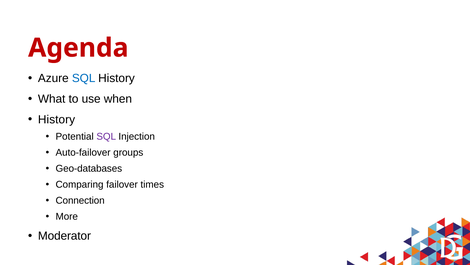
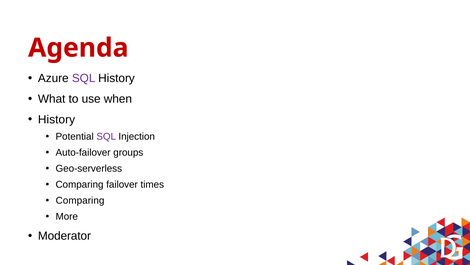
SQL at (84, 78) colour: blue -> purple
Geo-databases: Geo-databases -> Geo-serverless
Connection at (80, 200): Connection -> Comparing
